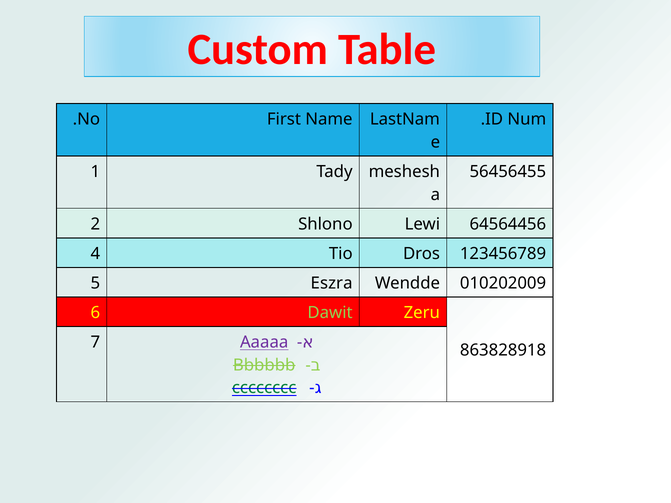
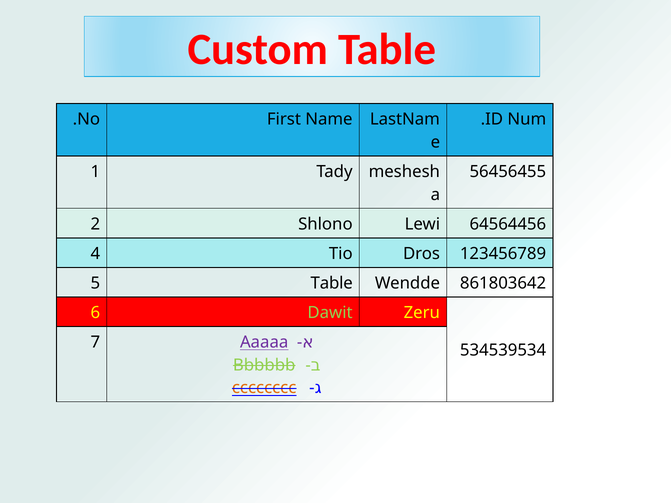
5 Eszra: Eszra -> Table
010202009: 010202009 -> 861803642
863828918: 863828918 -> 534539534
cccccccc colour: green -> orange
